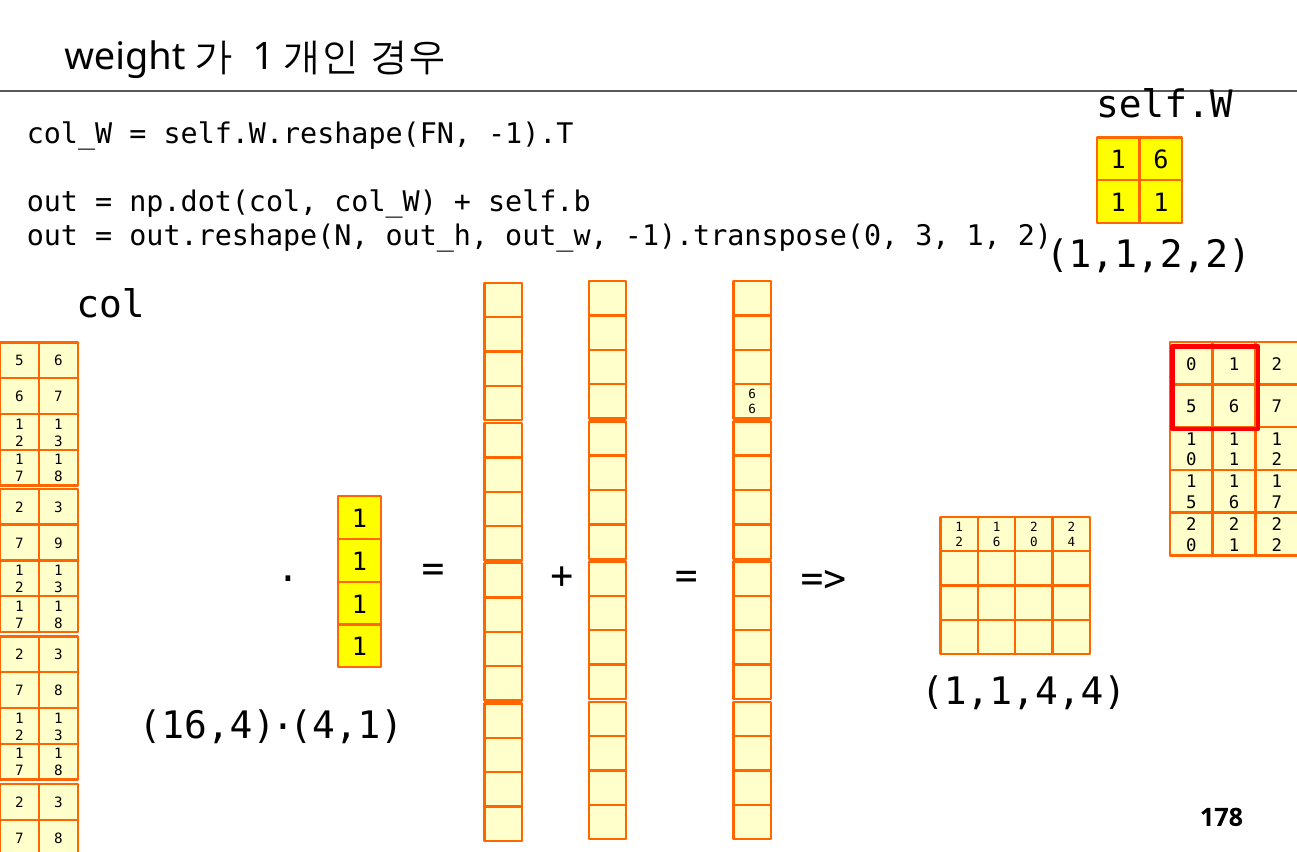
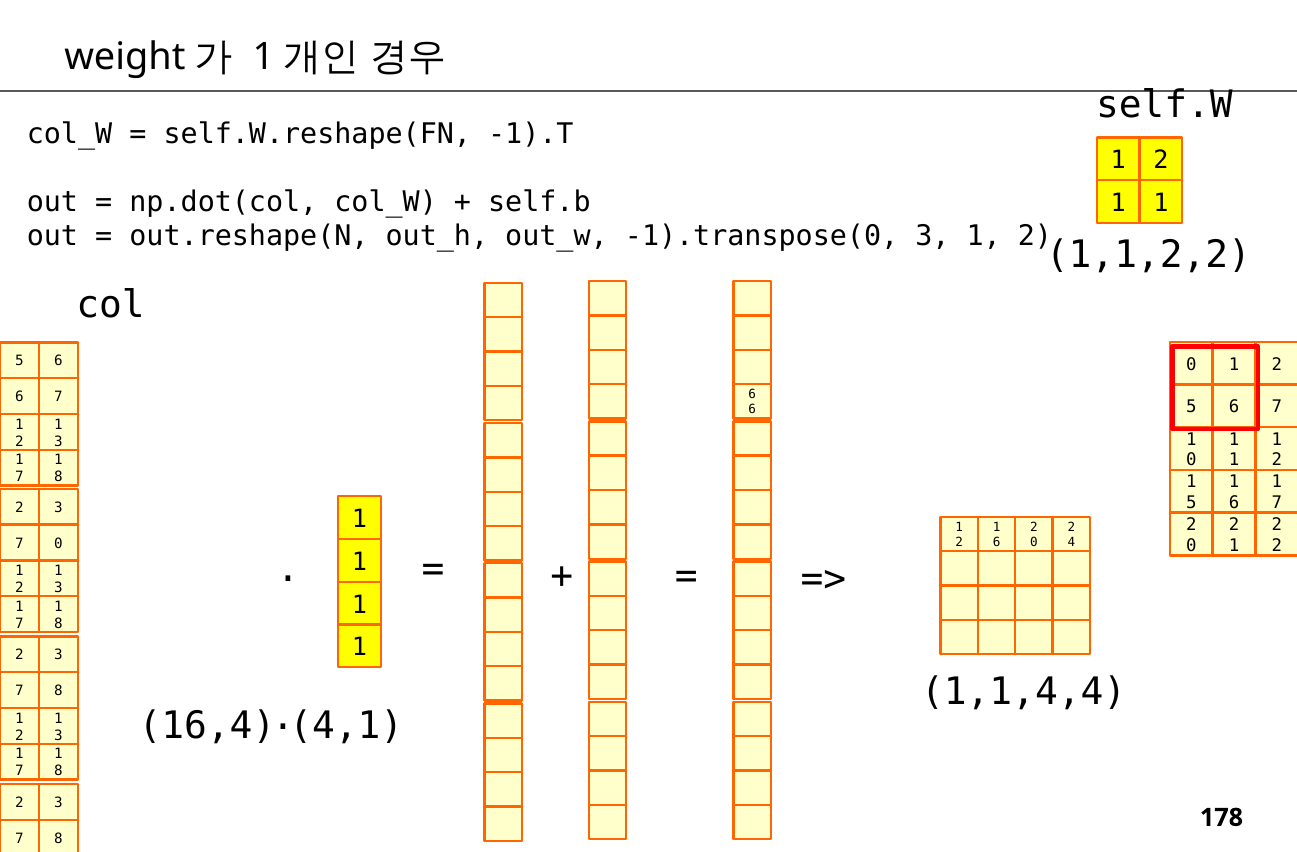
6 at (1161, 160): 6 -> 2
7 9: 9 -> 0
